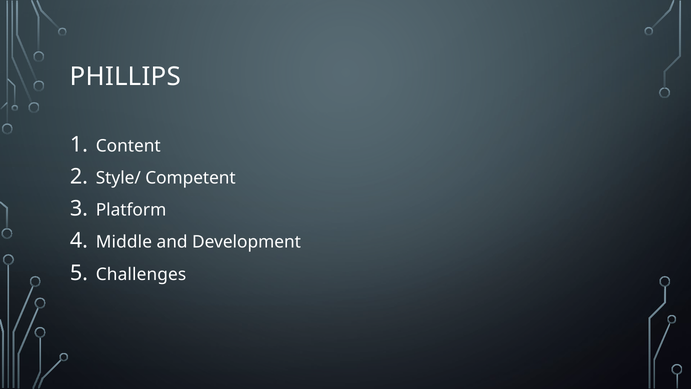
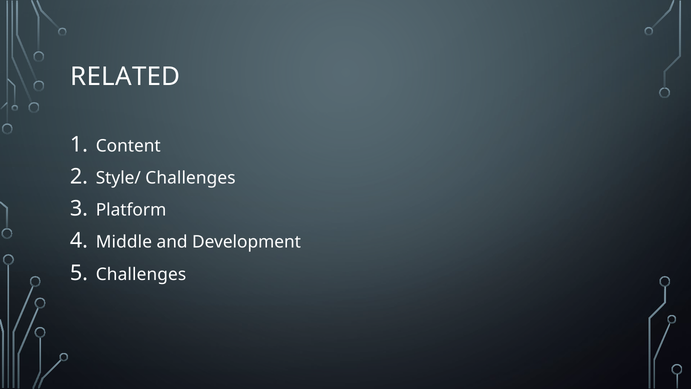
PHILLIPS: PHILLIPS -> RELATED
Style/ Competent: Competent -> Challenges
